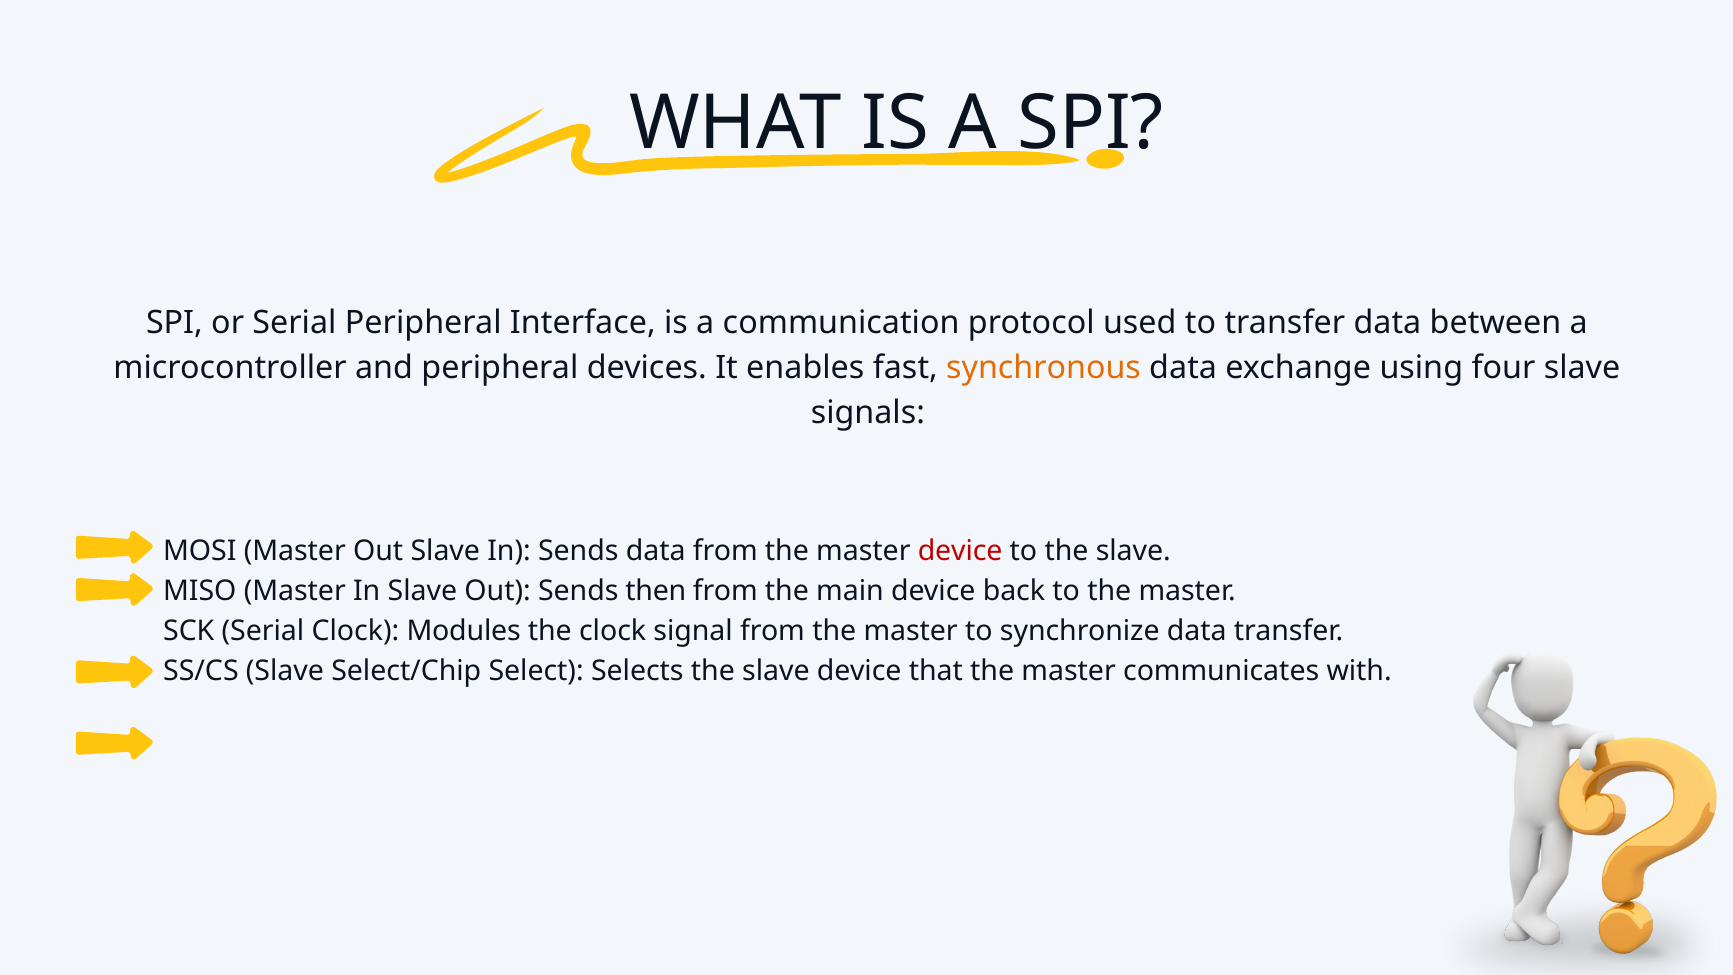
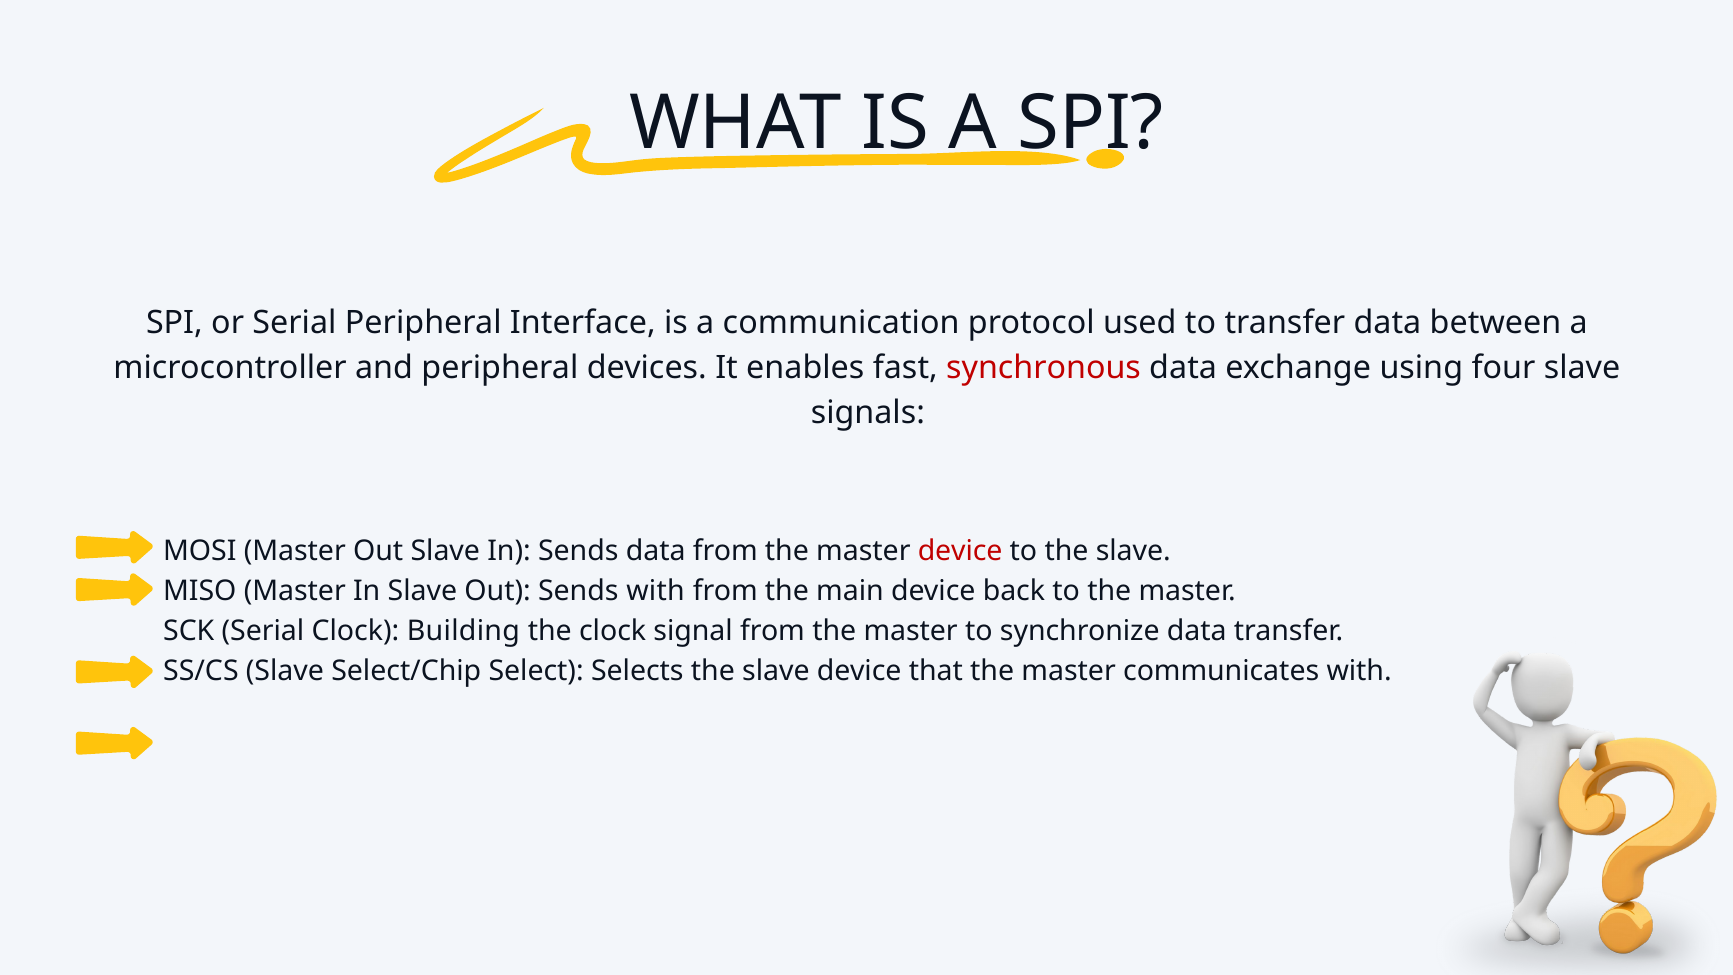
synchronous colour: orange -> red
Sends then: then -> with
Modules: Modules -> Building
